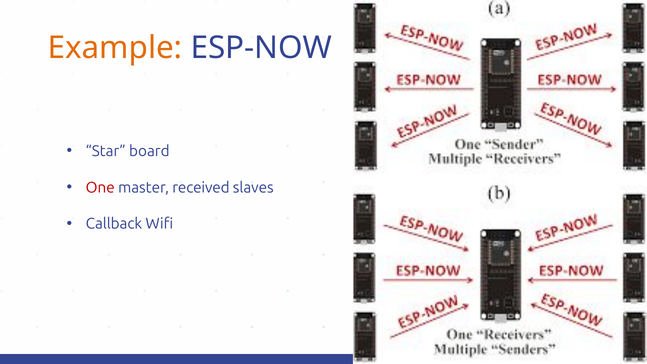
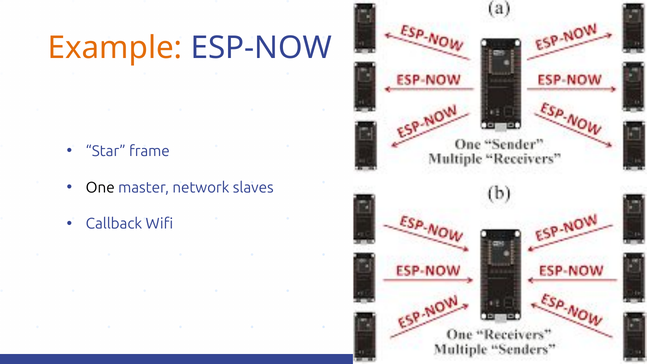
board: board -> frame
One colour: red -> black
received: received -> network
